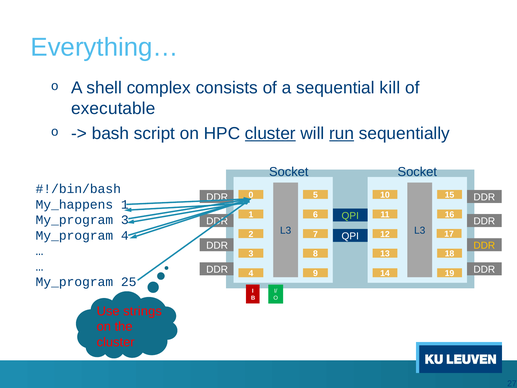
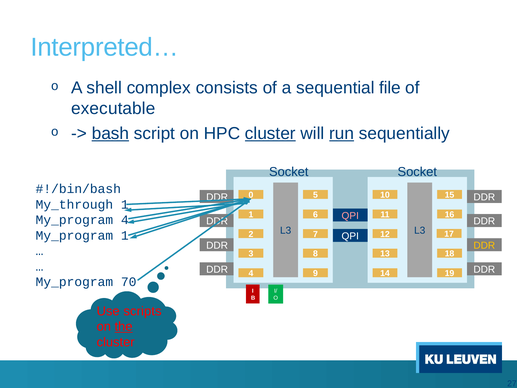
Everything…: Everything… -> Interpreted…
kill: kill -> file
bash underline: none -> present
My_happens: My_happens -> My_through
QPI at (350, 216) colour: light green -> pink
My_program 3: 3 -> 4
My_program 4: 4 -> 1
25: 25 -> 70
strings: strings -> scripts
the underline: none -> present
